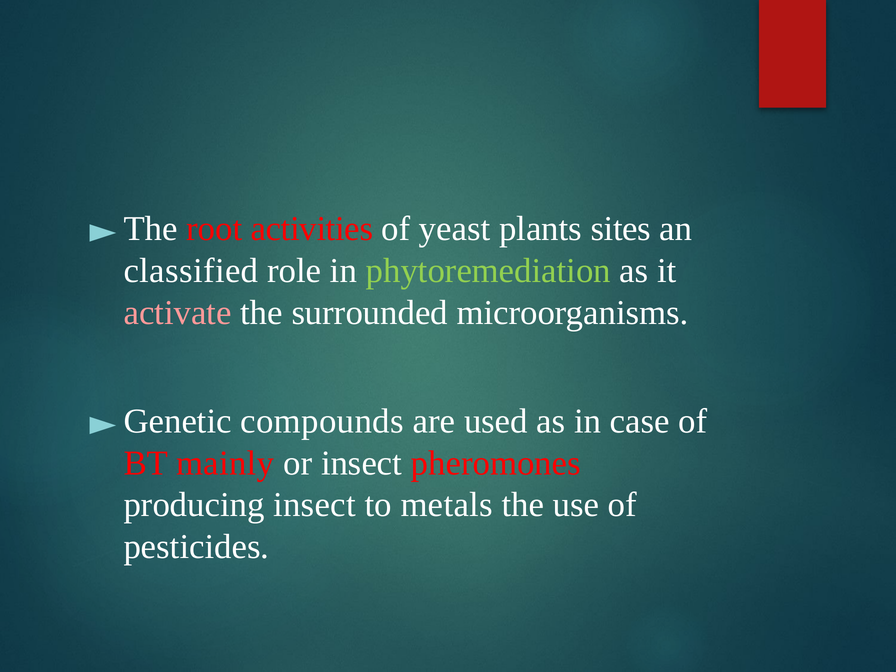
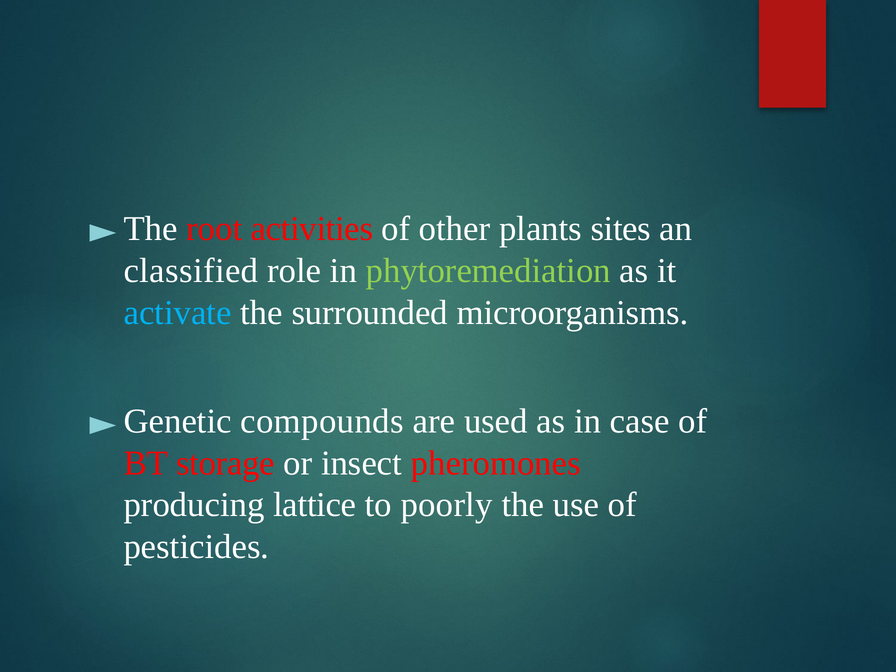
yeast: yeast -> other
activate colour: pink -> light blue
mainly: mainly -> storage
producing insect: insect -> lattice
metals: metals -> poorly
